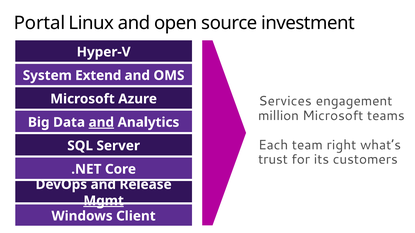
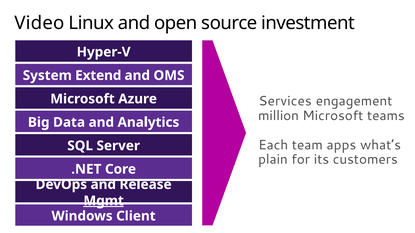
Portal: Portal -> Video
and at (101, 123) underline: present -> none
right: right -> apps
trust: trust -> plain
